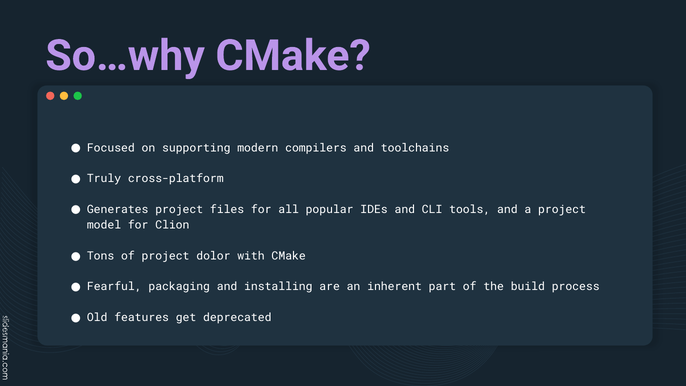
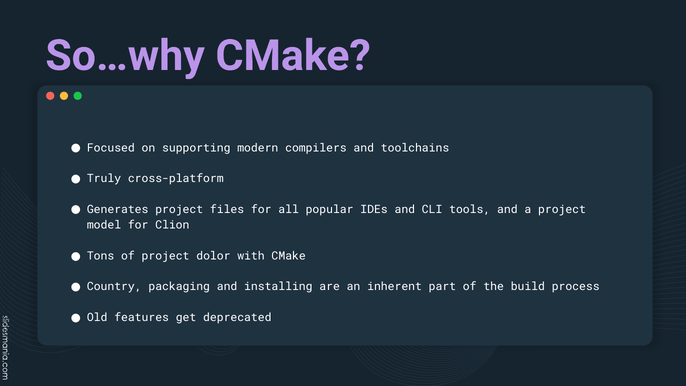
Fearful: Fearful -> Country
